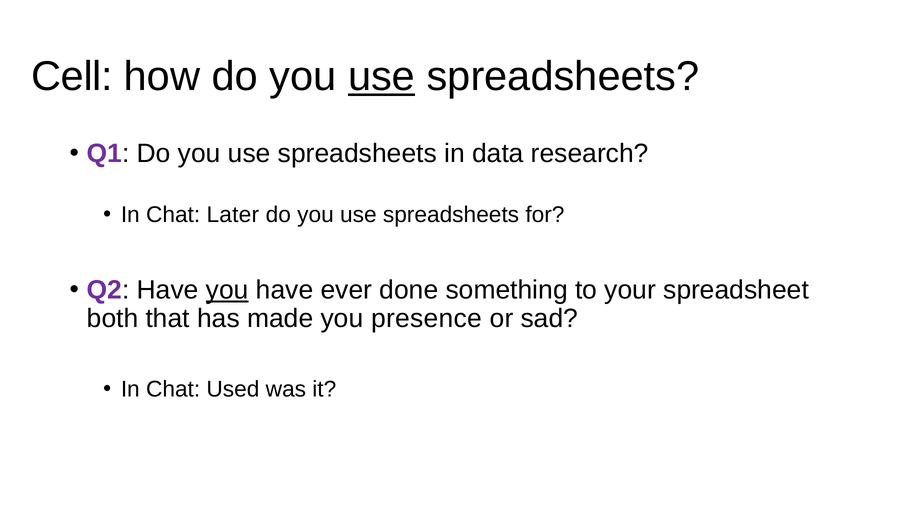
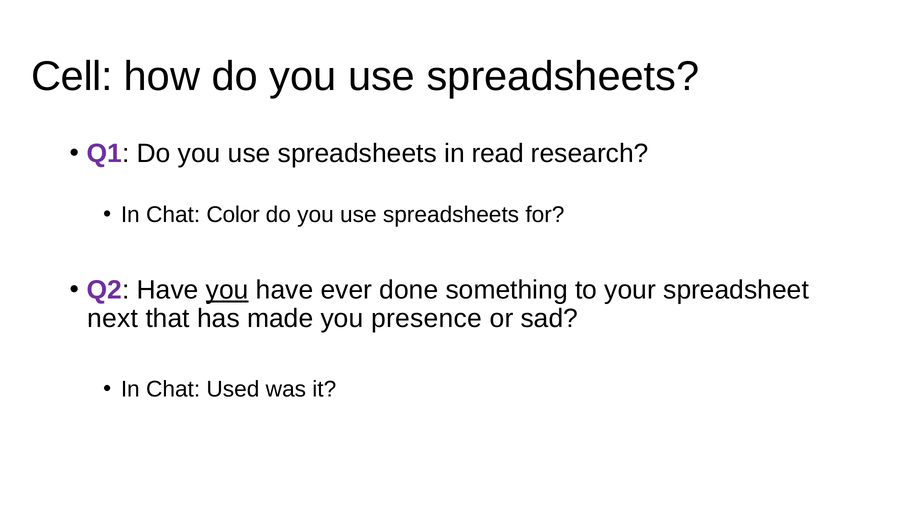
use at (382, 77) underline: present -> none
data: data -> read
Later: Later -> Color
both: both -> next
